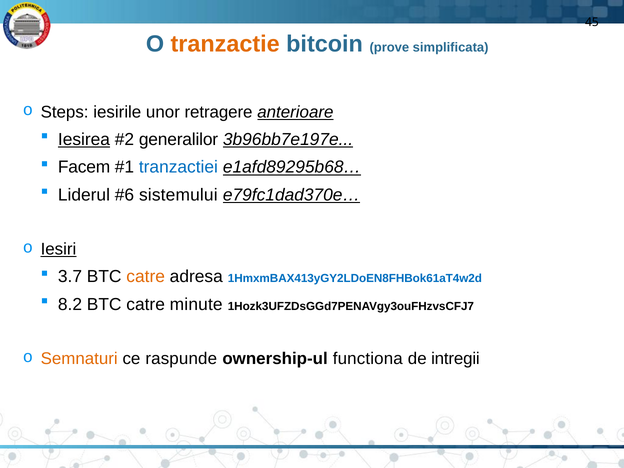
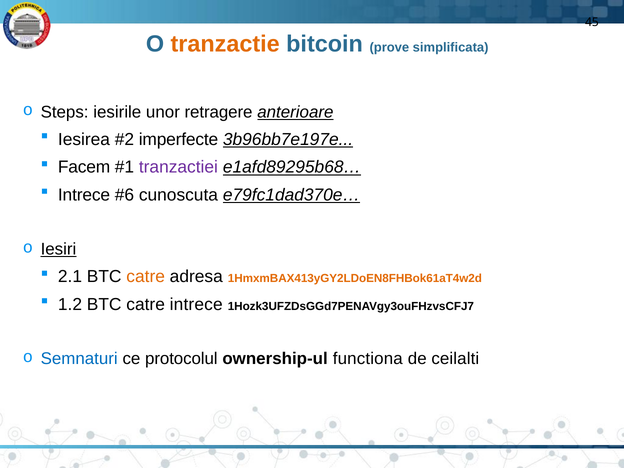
Iesirea underline: present -> none
generalilor: generalilor -> imperfecte
tranzactiei colour: blue -> purple
Liderul at (84, 195): Liderul -> Intrece
sistemului: sistemului -> cunoscuta
3.7: 3.7 -> 2.1
1HmxmBAX413yGY2LDoEN8FHBok61aT4w2d colour: blue -> orange
8.2: 8.2 -> 1.2
catre minute: minute -> intrece
Semnaturi colour: orange -> blue
raspunde: raspunde -> protocolul
intregii: intregii -> ceilalti
